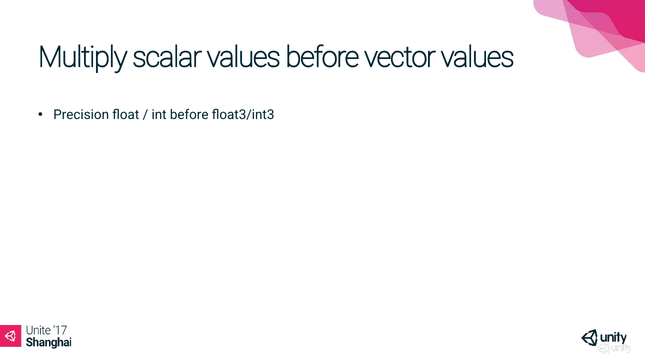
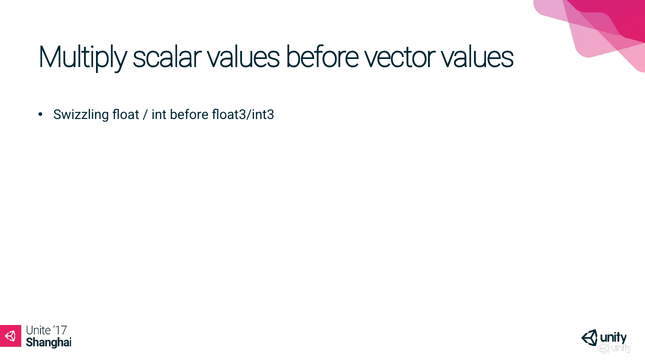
Precision: Precision -> Swizzling
